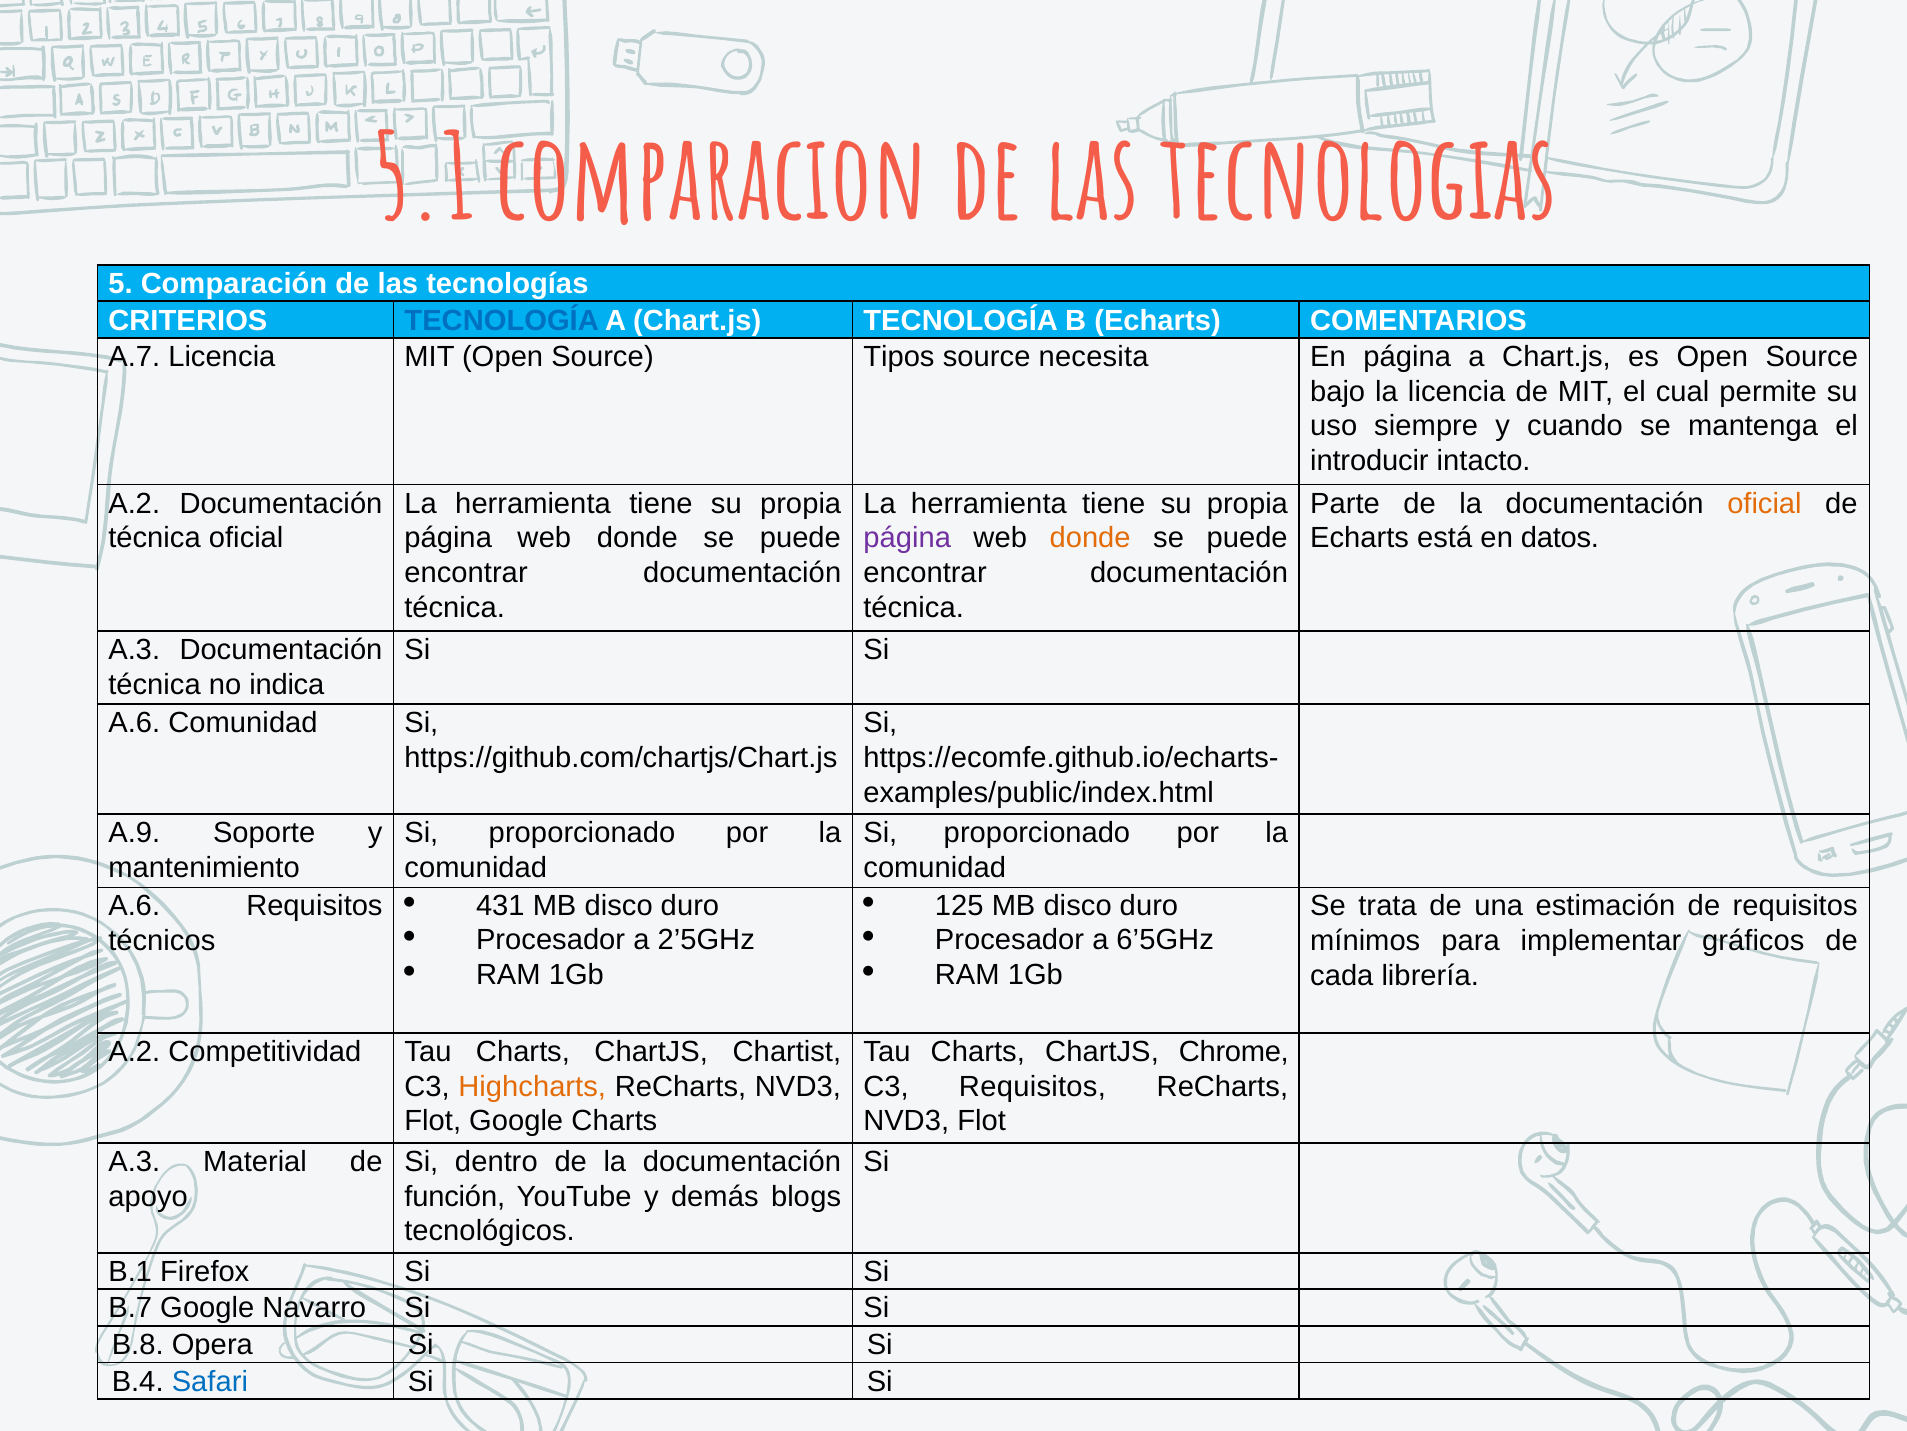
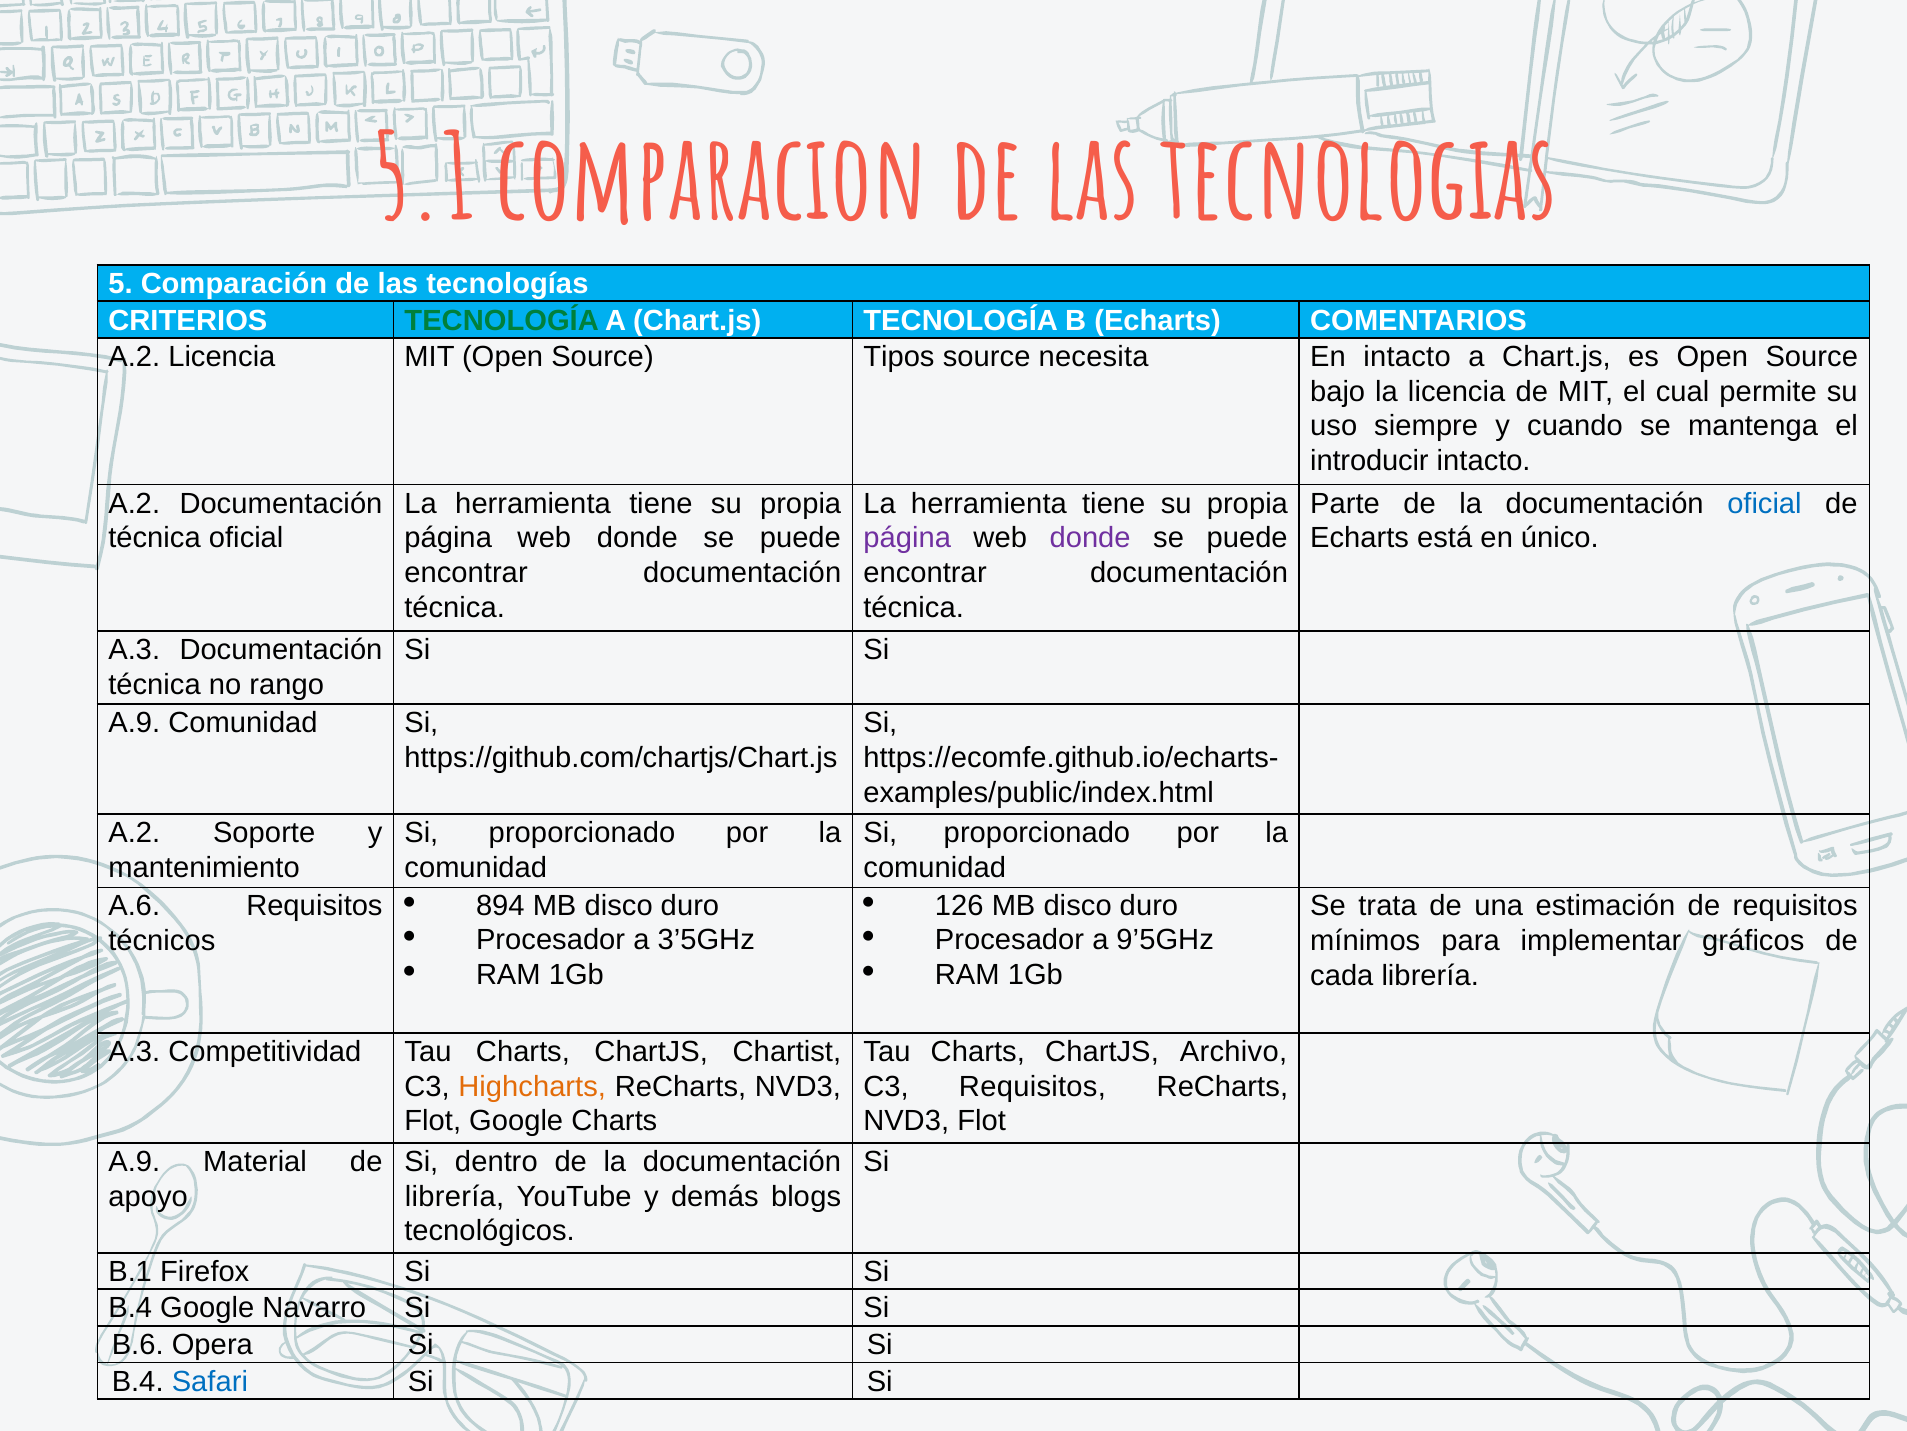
TECNOLOGÍA at (502, 321) colour: blue -> green
A.7 at (134, 357): A.7 -> A.2
En página: página -> intacto
oficial at (1764, 503) colour: orange -> blue
donde at (1090, 538) colour: orange -> purple
datos: datos -> único
indica: indica -> rango
A.6 at (134, 723): A.6 -> A.9
A.9 at (134, 833): A.9 -> A.2
431: 431 -> 894
125: 125 -> 126
2’5GHz: 2’5GHz -> 3’5GHz
6’5GHz: 6’5GHz -> 9’5GHz
A.2 at (134, 1051): A.2 -> A.3
Chrome: Chrome -> Archivo
A.3 at (134, 1161): A.3 -> A.9
función at (455, 1196): función -> librería
B.7 at (130, 1308): B.7 -> B.4
B.8: B.8 -> B.6
